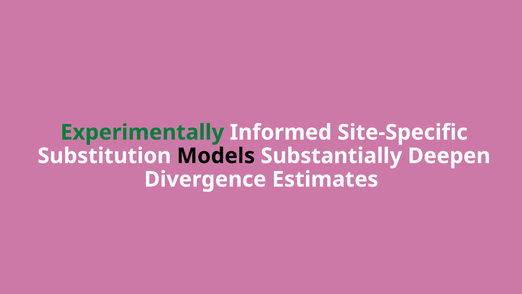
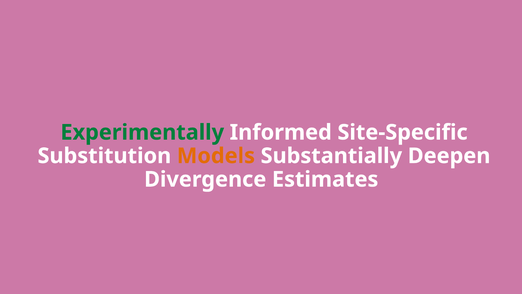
Models colour: black -> orange
